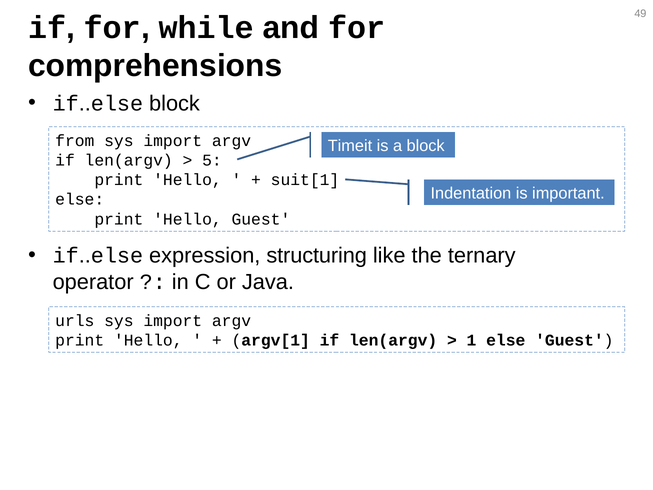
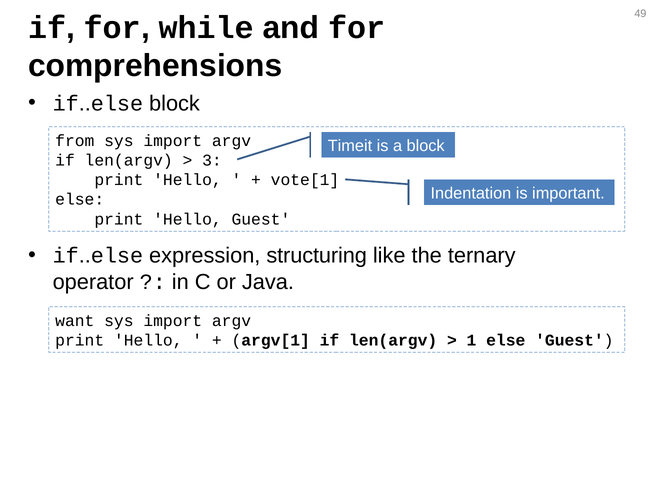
5: 5 -> 3
suit[1: suit[1 -> vote[1
urls: urls -> want
